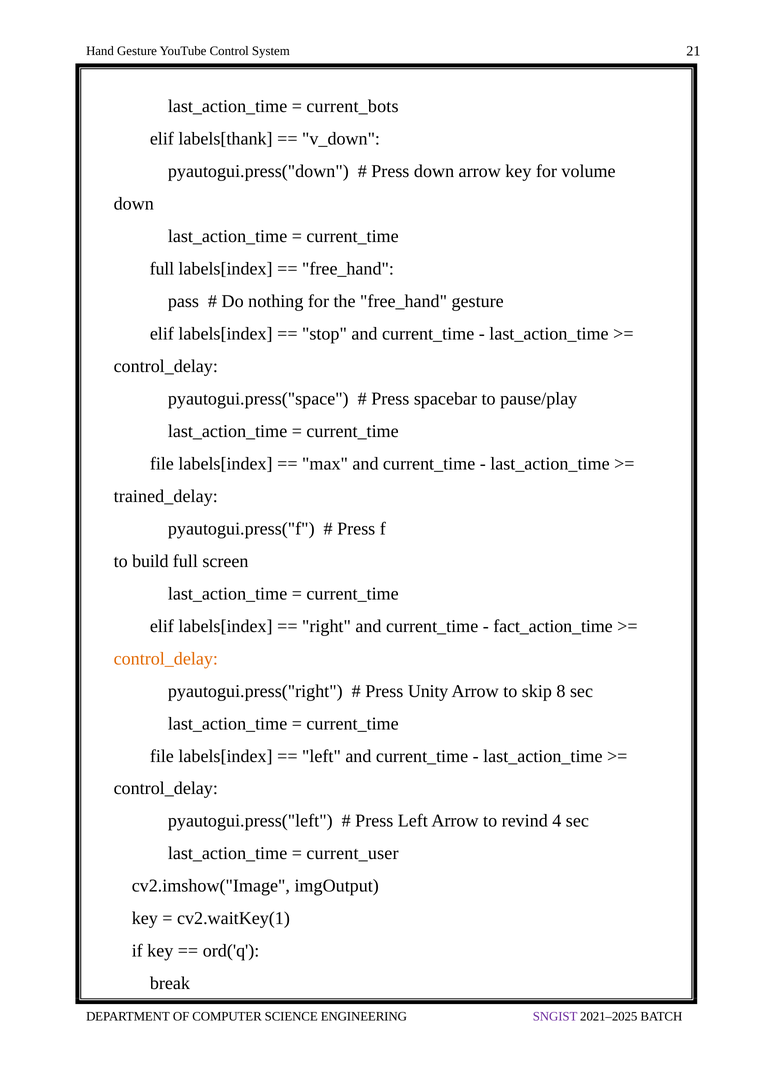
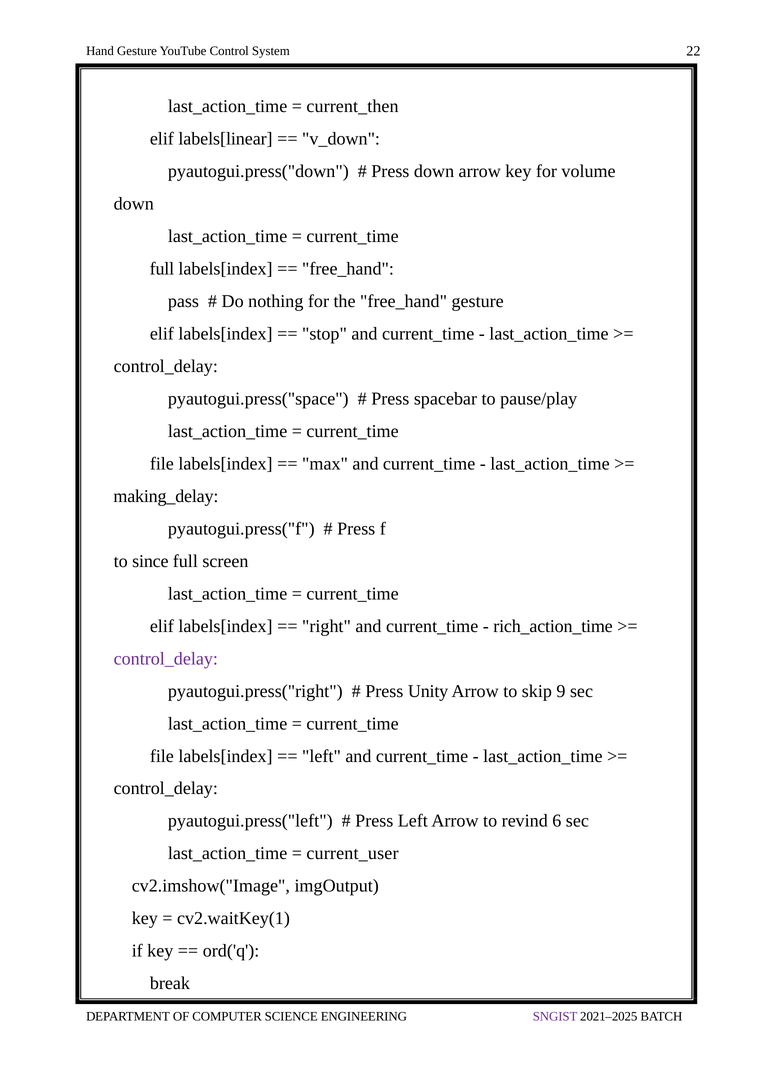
21: 21 -> 22
current_bots: current_bots -> current_then
labels[thank: labels[thank -> labels[linear
trained_delay: trained_delay -> making_delay
build: build -> since
fact_action_time: fact_action_time -> rich_action_time
control_delay at (166, 658) colour: orange -> purple
8: 8 -> 9
4: 4 -> 6
